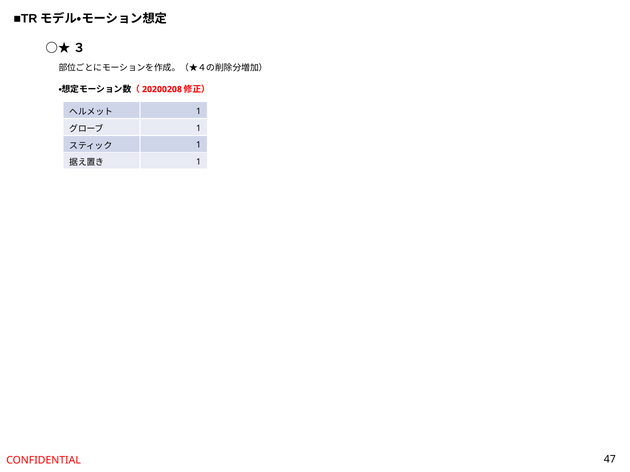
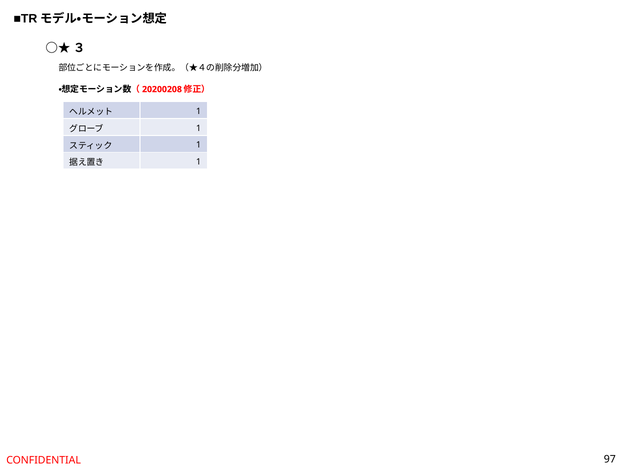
47: 47 -> 97
